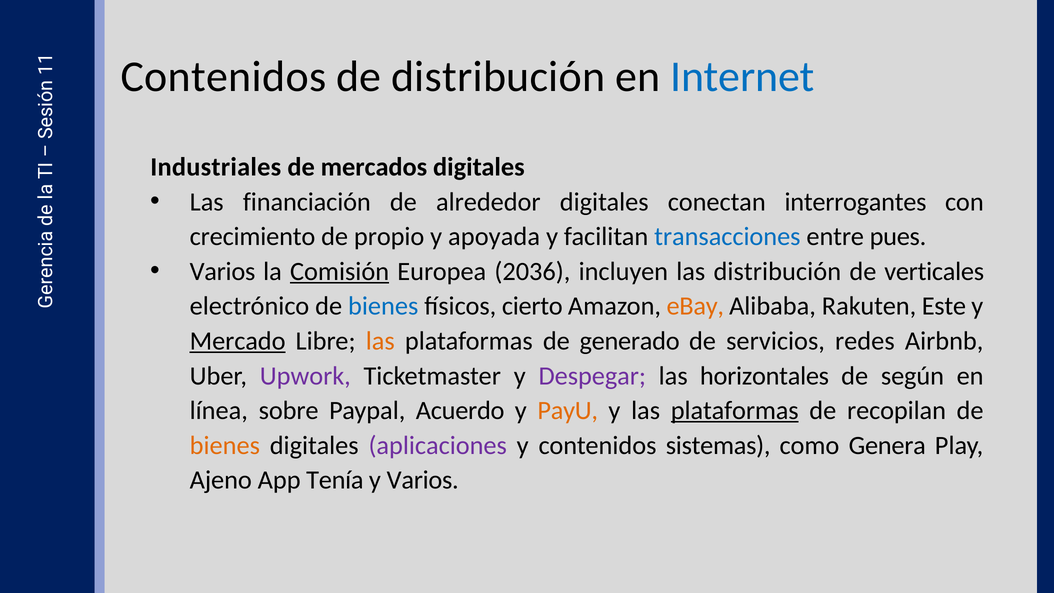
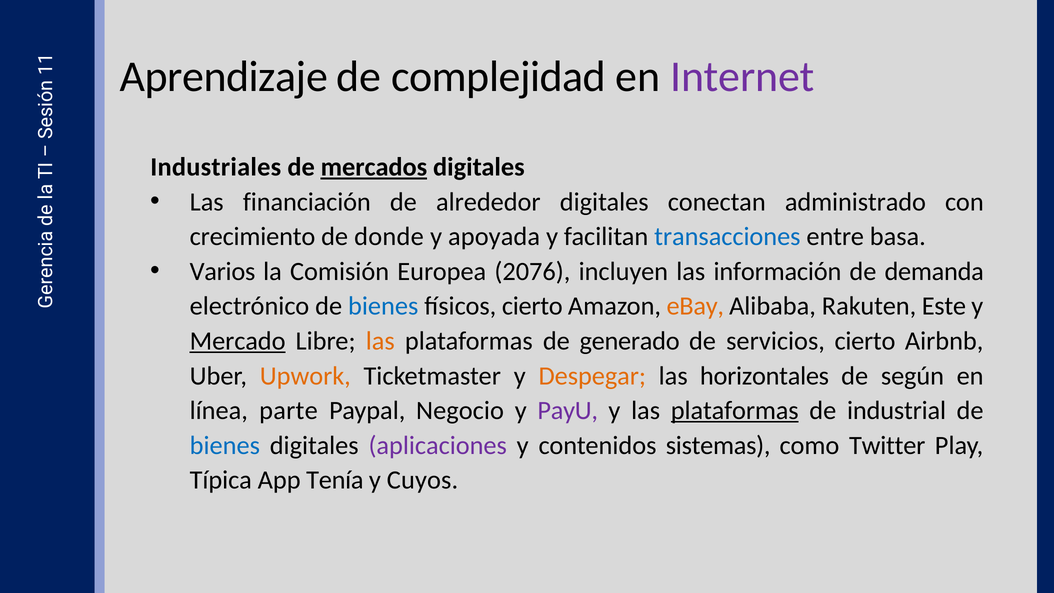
Contenidos at (223, 77): Contenidos -> Aprendizaje
de distribución: distribución -> complejidad
Internet colour: blue -> purple
mercados underline: none -> present
interrogantes: interrogantes -> administrado
propio: propio -> donde
pues: pues -> basa
Comisión underline: present -> none
2036: 2036 -> 2076
las distribución: distribución -> información
verticales: verticales -> demanda
servicios redes: redes -> cierto
Upwork colour: purple -> orange
Despegar colour: purple -> orange
sobre: sobre -> parte
Acuerdo: Acuerdo -> Negocio
PayU colour: orange -> purple
recopilan: recopilan -> industrial
bienes at (225, 445) colour: orange -> blue
Genera: Genera -> Twitter
Ajeno: Ajeno -> Típica
y Varios: Varios -> Cuyos
